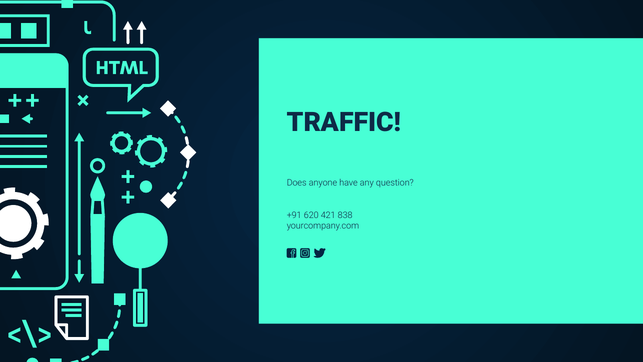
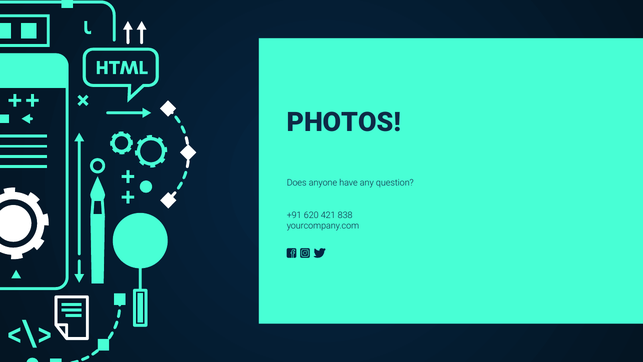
TRAFFIC: TRAFFIC -> PHOTOS
